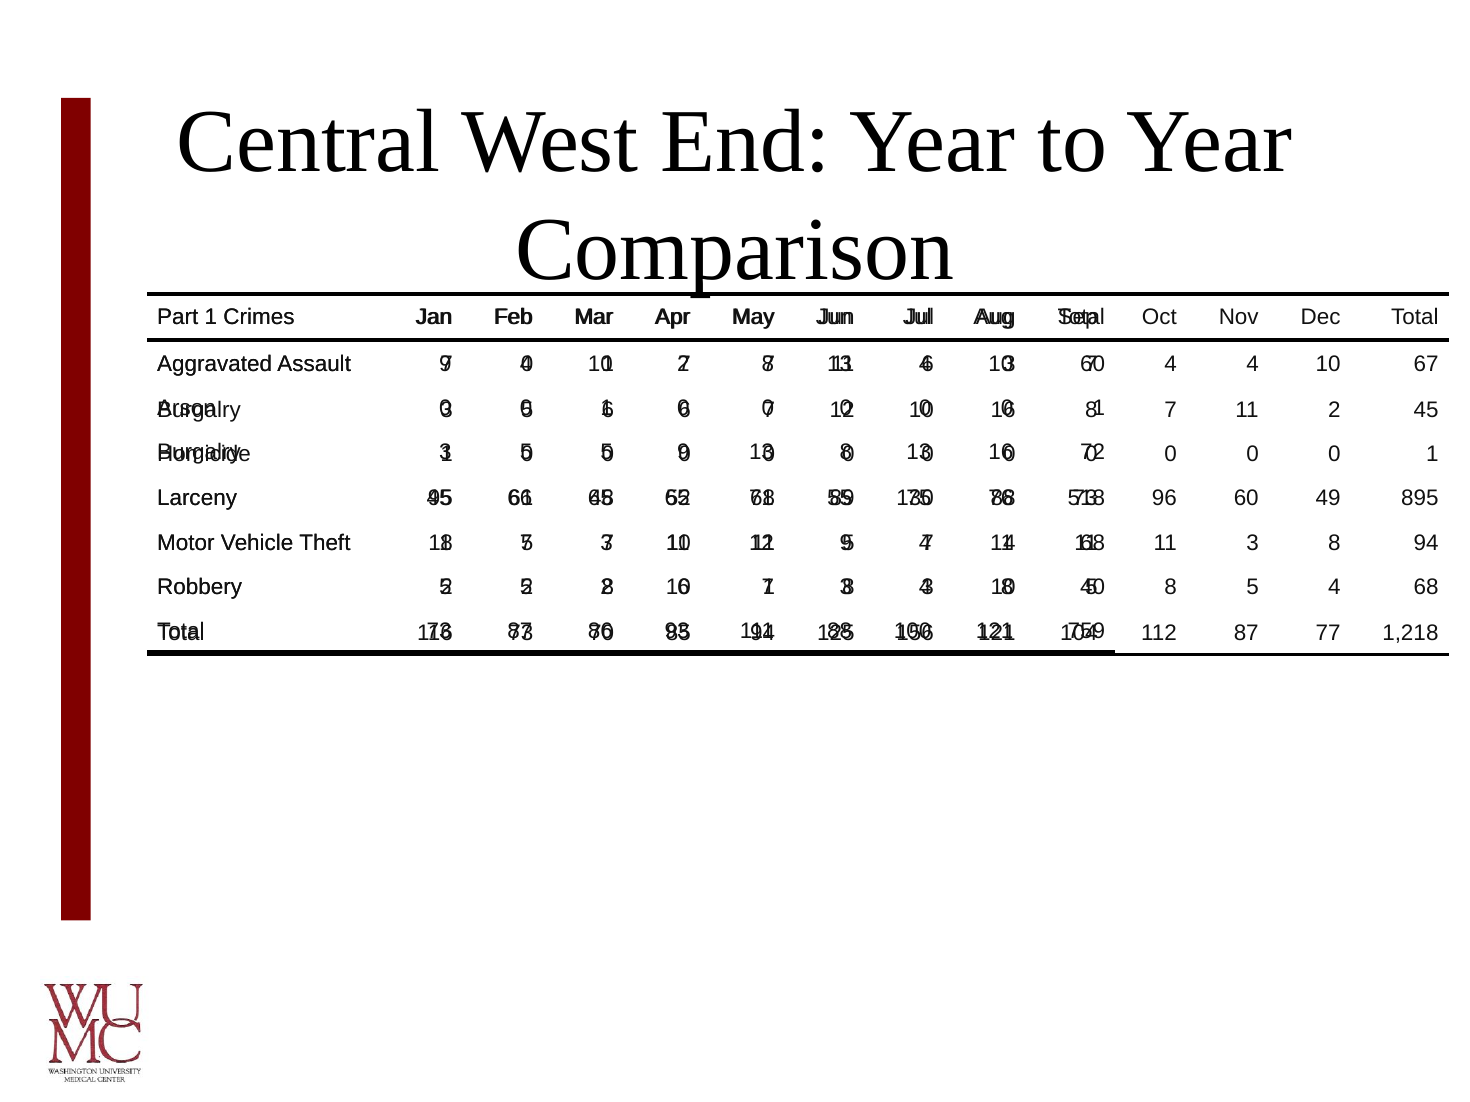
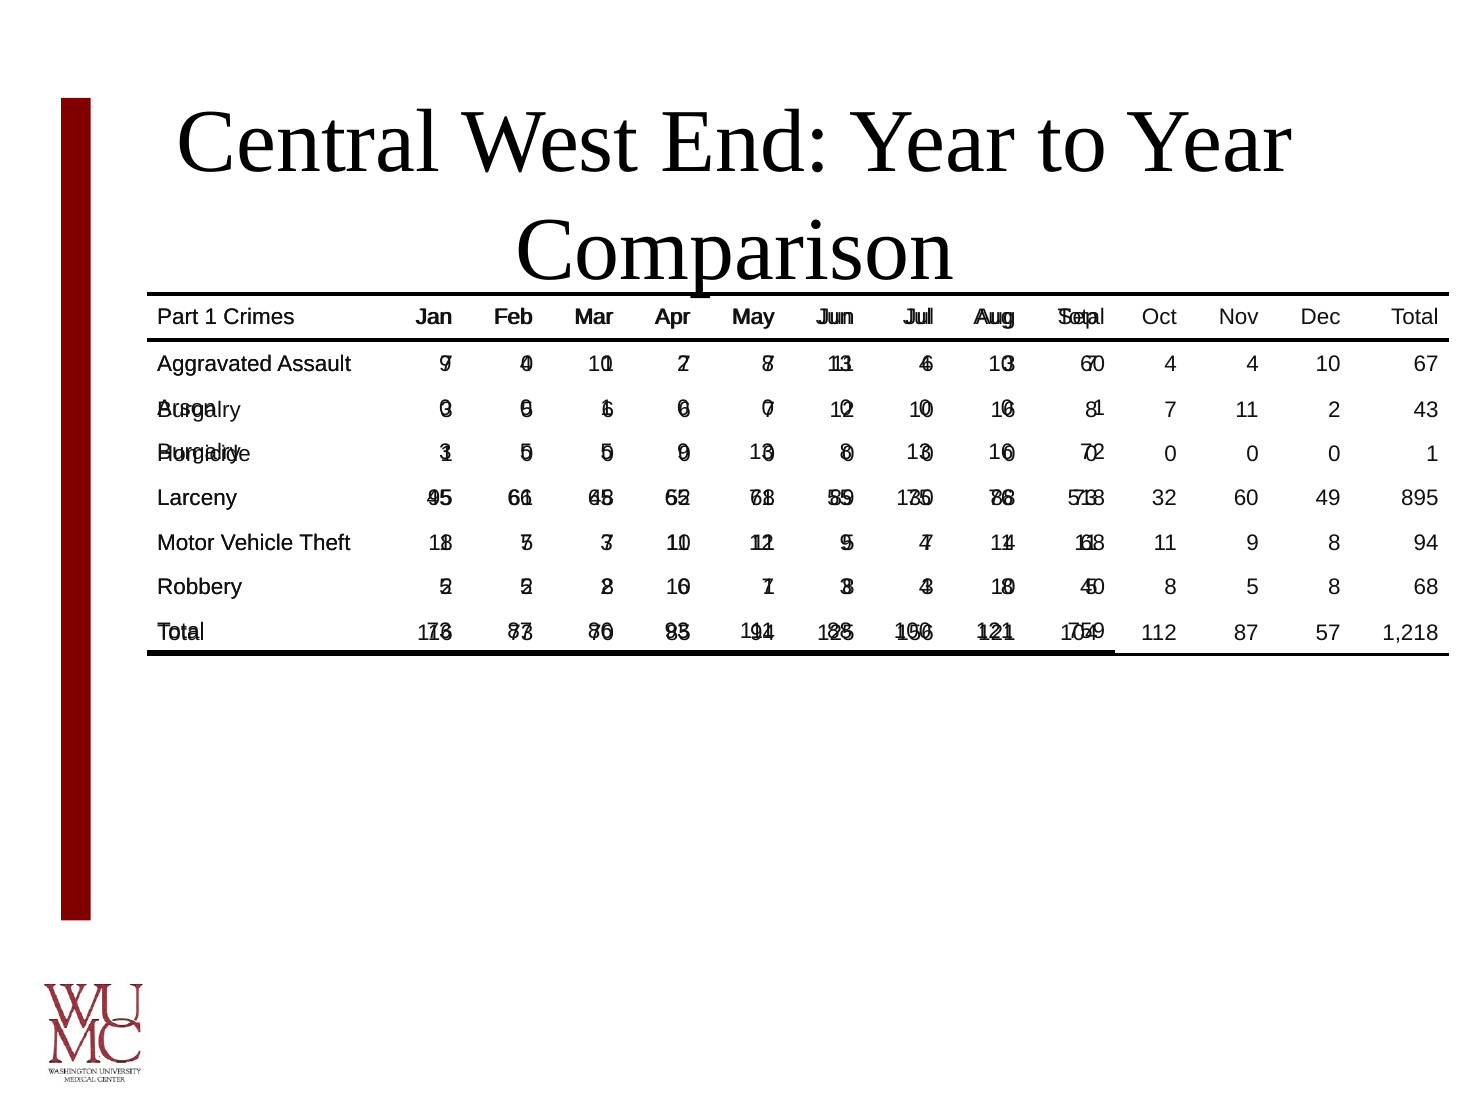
2 45: 45 -> 43
96: 96 -> 32
11 3: 3 -> 9
8 5 4: 4 -> 8
77: 77 -> 57
